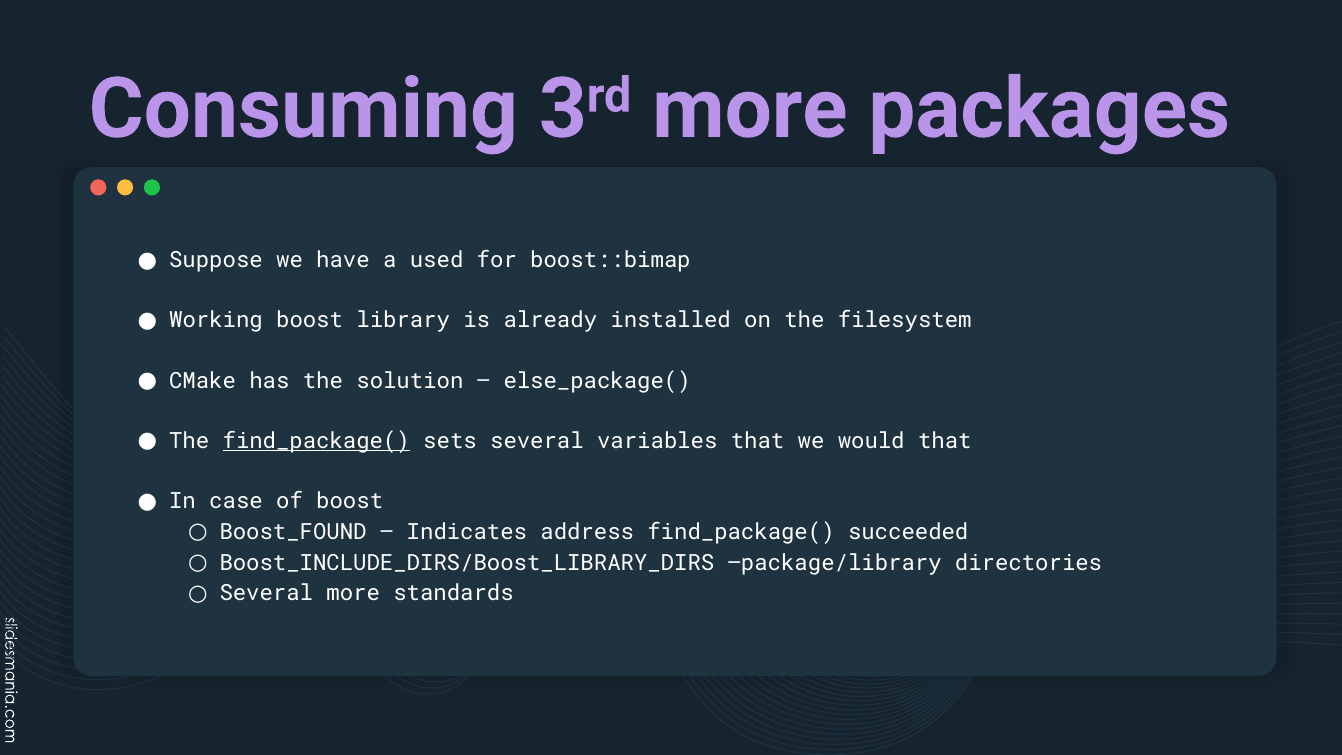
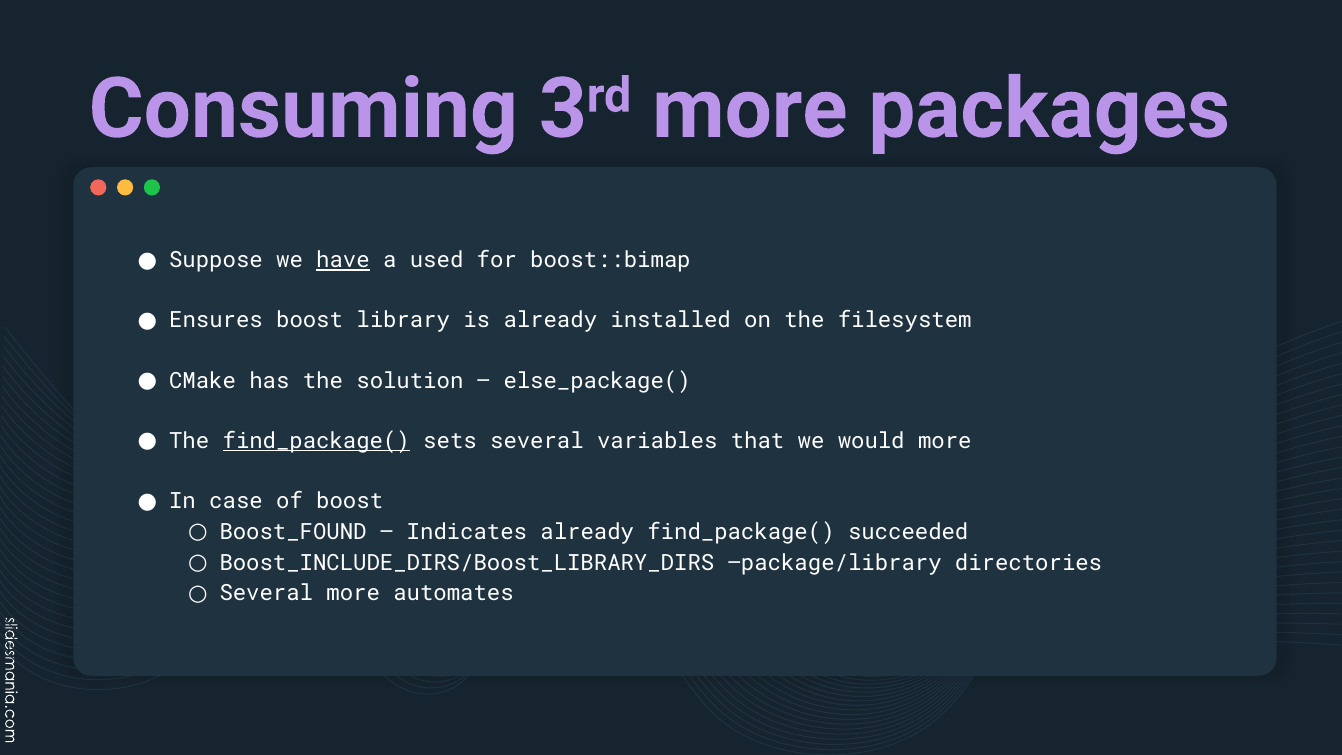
have underline: none -> present
Working: Working -> Ensures
would that: that -> more
Indicates address: address -> already
standards: standards -> automates
